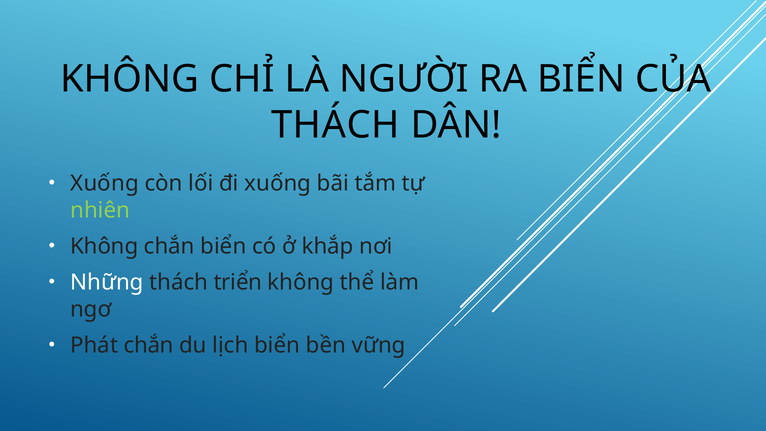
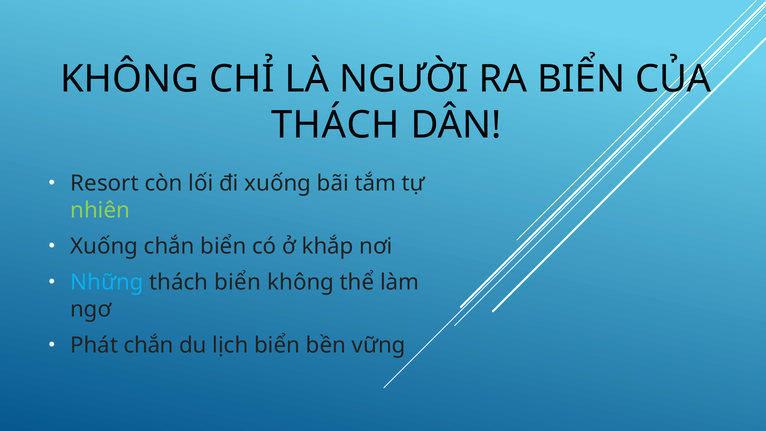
Xuống at (105, 183): Xuống -> Resort
Không at (104, 246): Không -> Xuống
Những colour: white -> light blue
thách triển: triển -> biển
